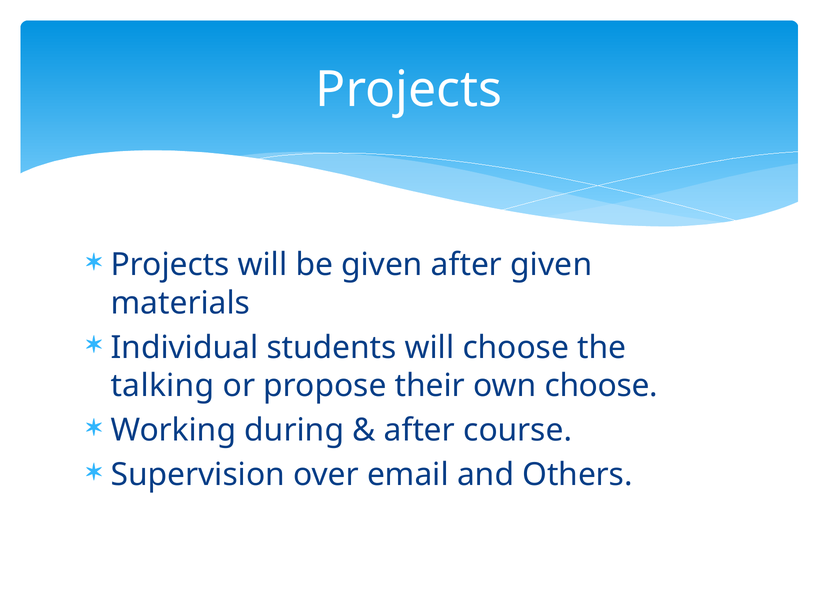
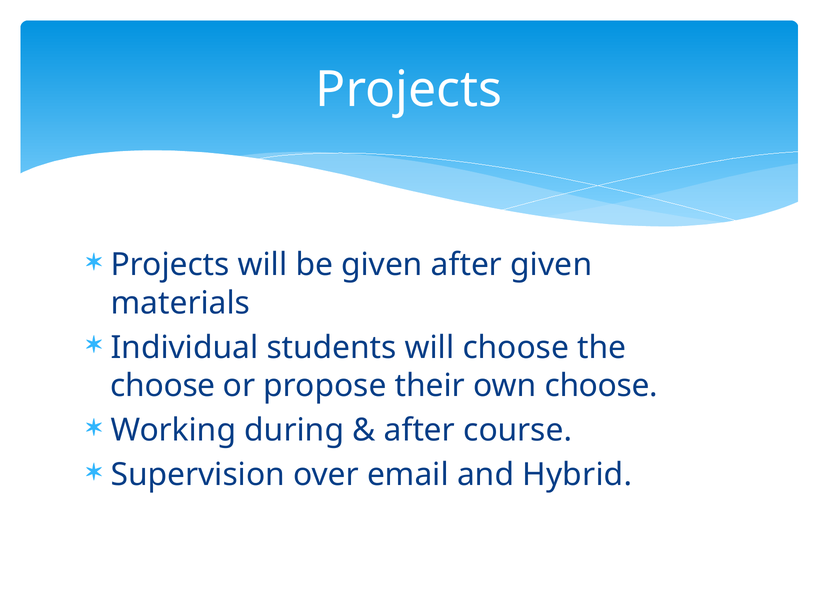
talking at (163, 385): talking -> choose
Others: Others -> Hybrid
